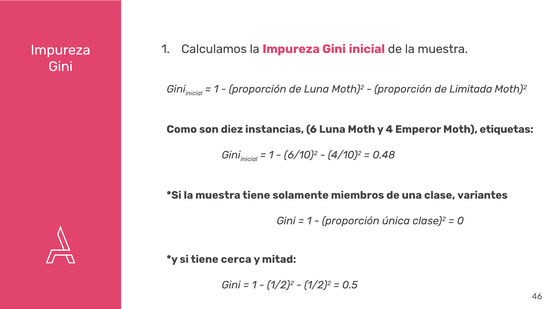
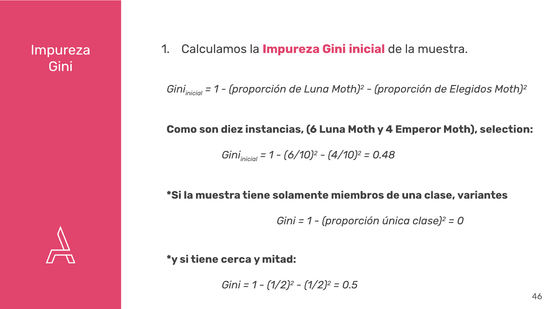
Limitada: Limitada -> Elegidos
etiquetas: etiquetas -> selection
